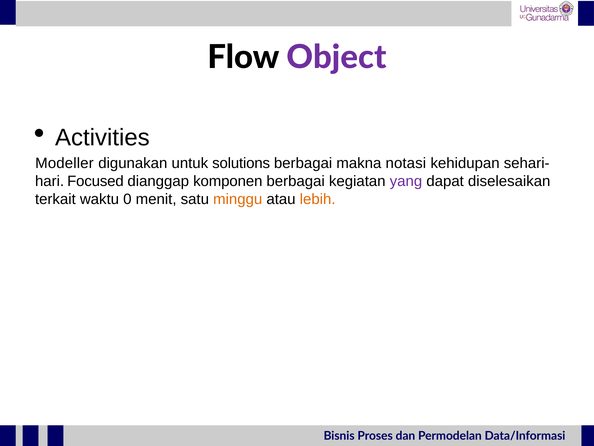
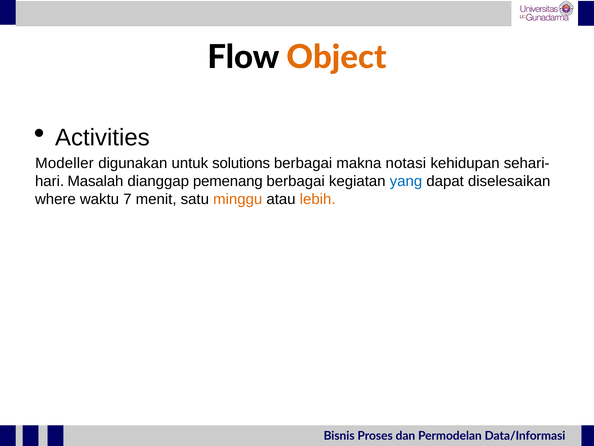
Object colour: purple -> orange
Focused: Focused -> Masalah
komponen: komponen -> pemenang
yang colour: purple -> blue
terkait: terkait -> where
0: 0 -> 7
